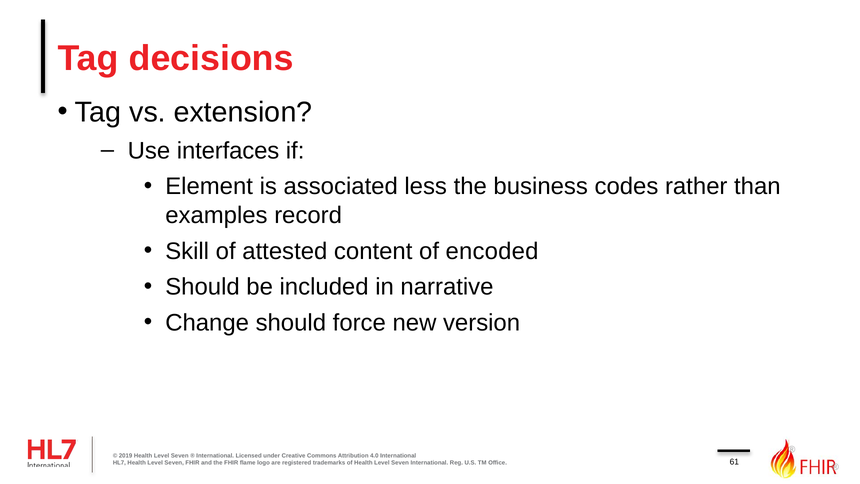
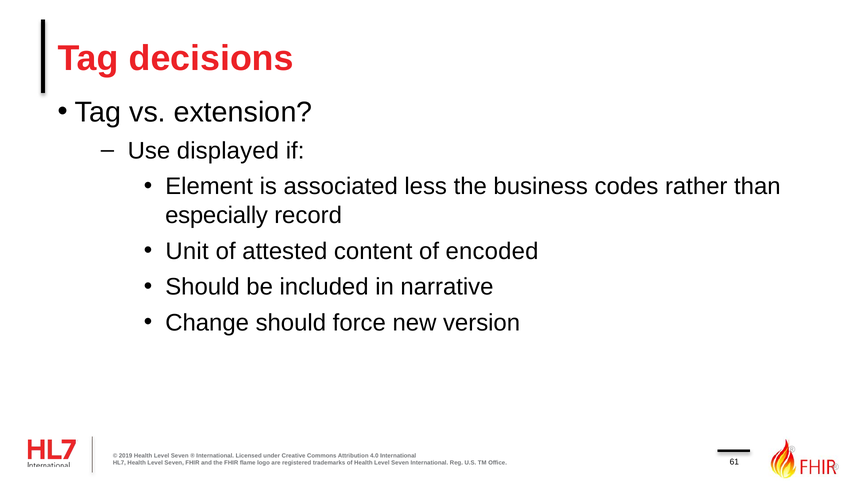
interfaces: interfaces -> displayed
examples: examples -> especially
Skill: Skill -> Unit
